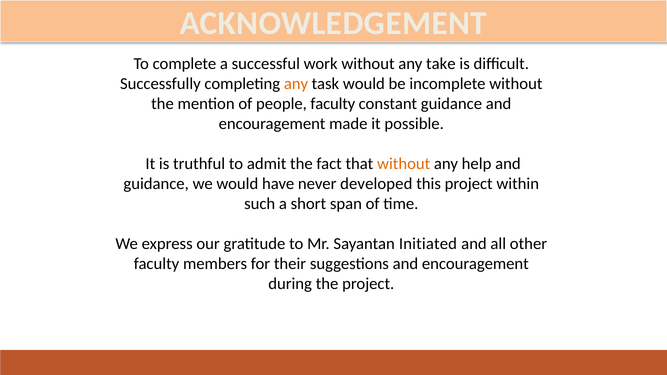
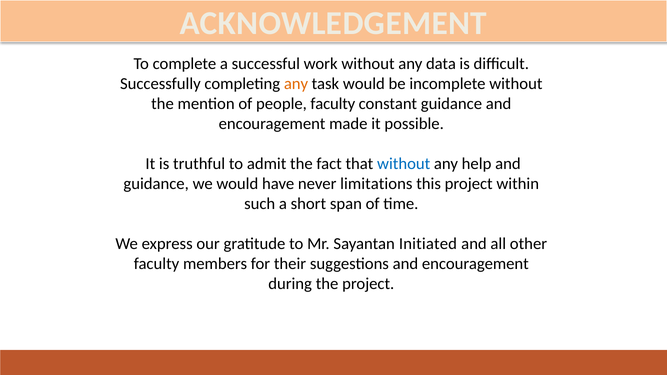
take: take -> data
without at (404, 164) colour: orange -> blue
developed: developed -> limitations
